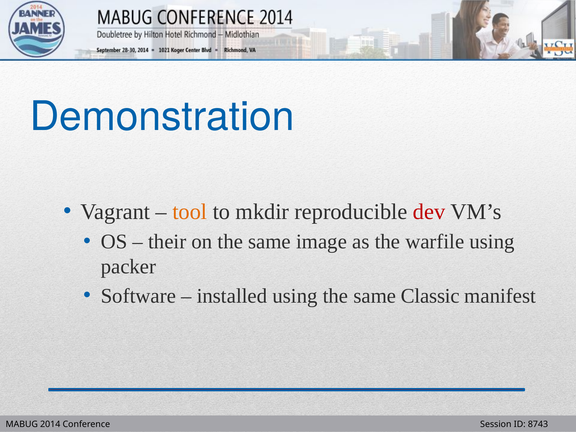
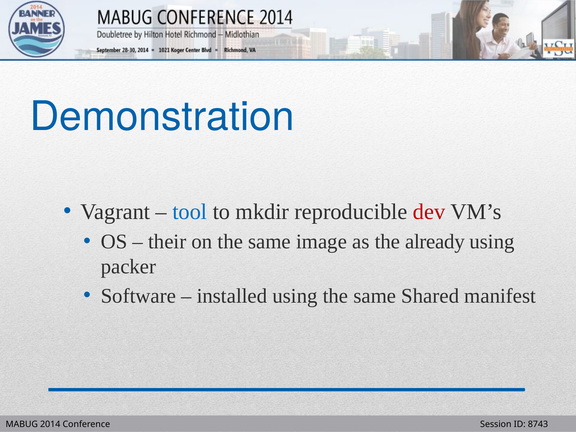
tool colour: orange -> blue
warfile: warfile -> already
Classic: Classic -> Shared
